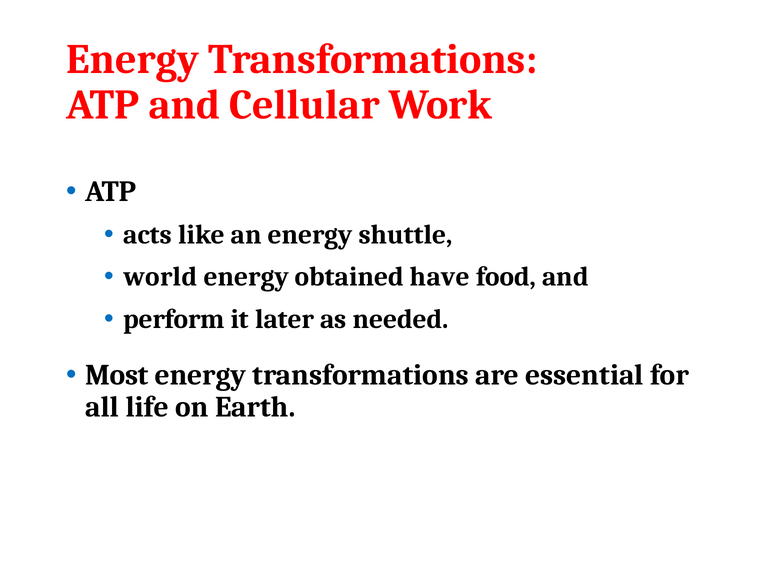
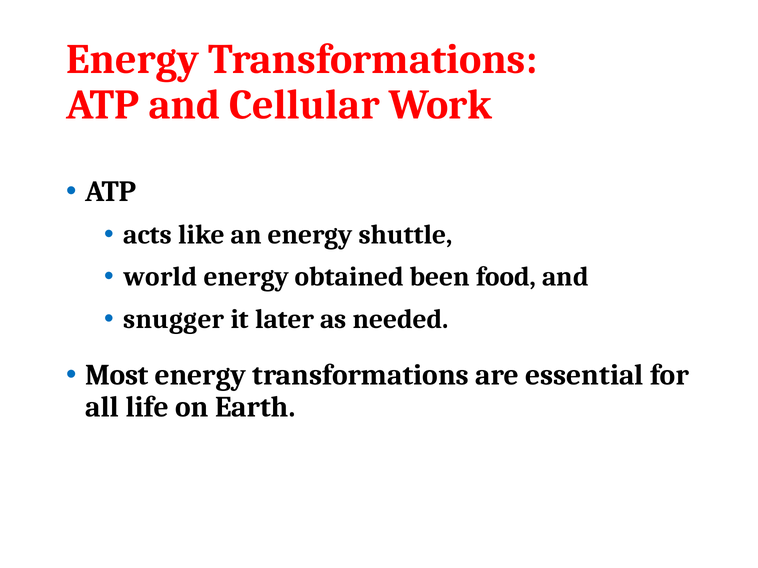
have: have -> been
perform: perform -> snugger
